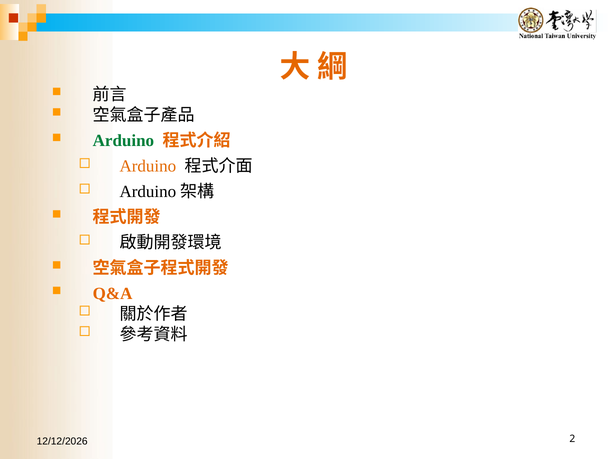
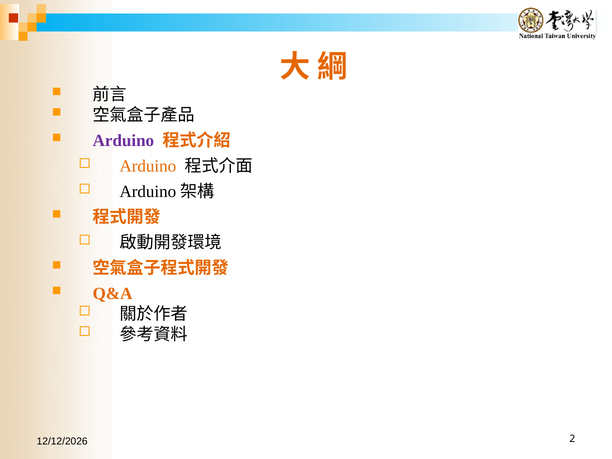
Arduino at (123, 140) colour: green -> purple
